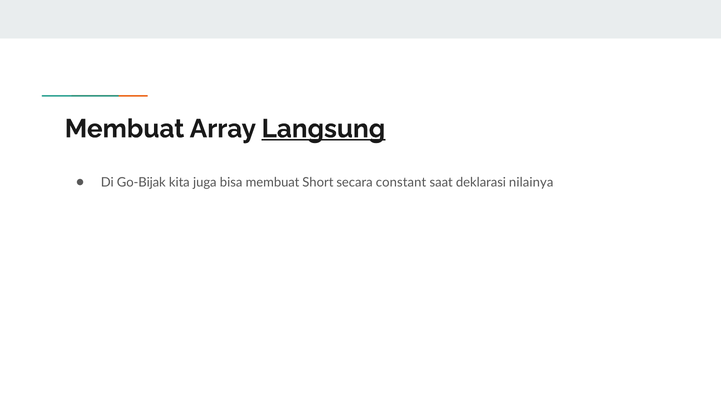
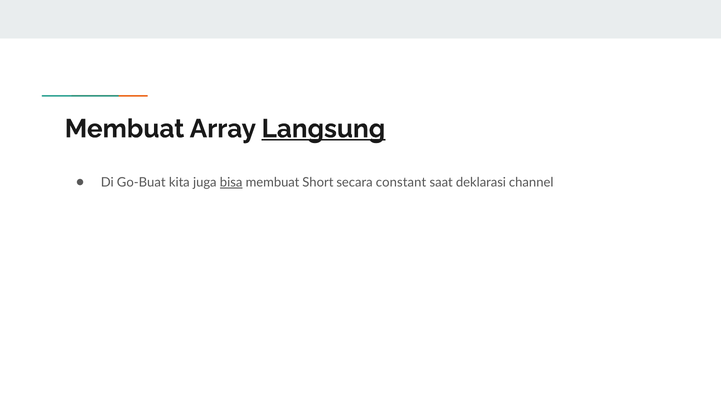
Go-Bijak: Go-Bijak -> Go-Buat
bisa underline: none -> present
nilainya: nilainya -> channel
